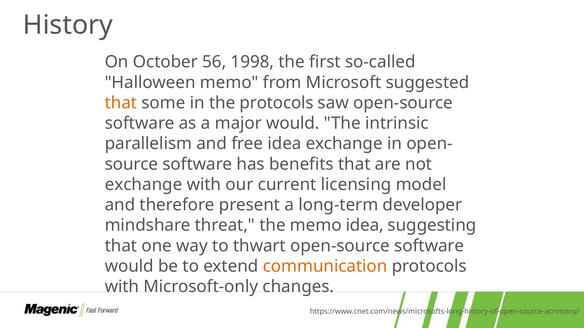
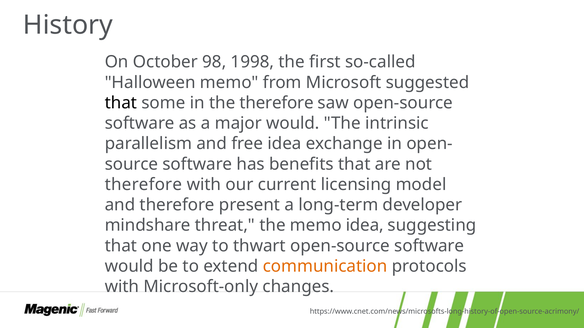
56: 56 -> 98
that at (121, 103) colour: orange -> black
the protocols: protocols -> therefore
exchange at (144, 185): exchange -> therefore
